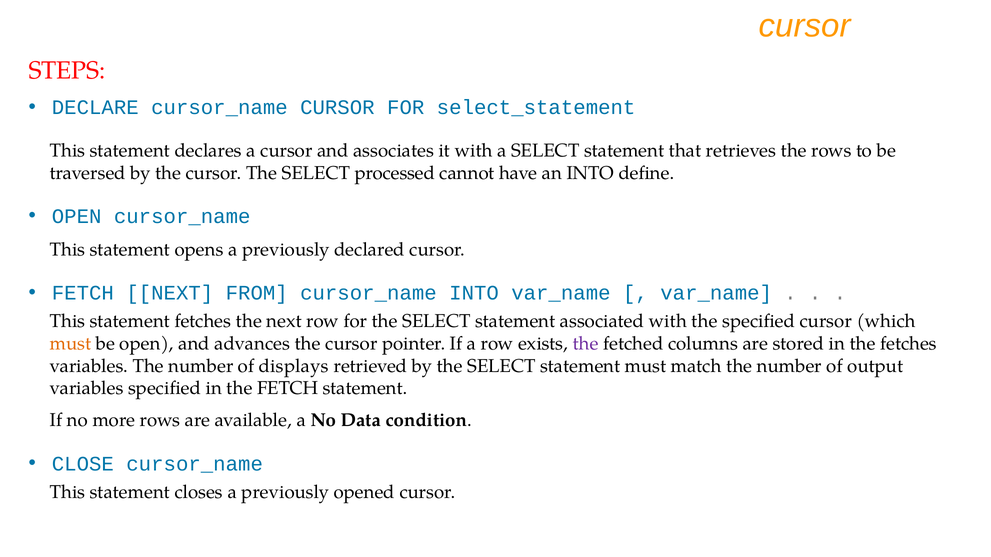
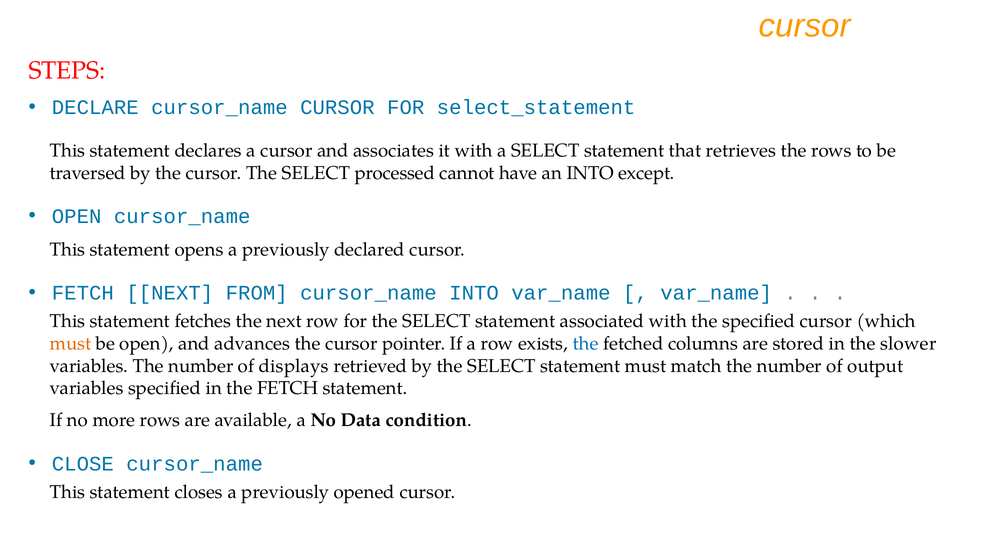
define: define -> except
the at (586, 344) colour: purple -> blue
the fetches: fetches -> slower
